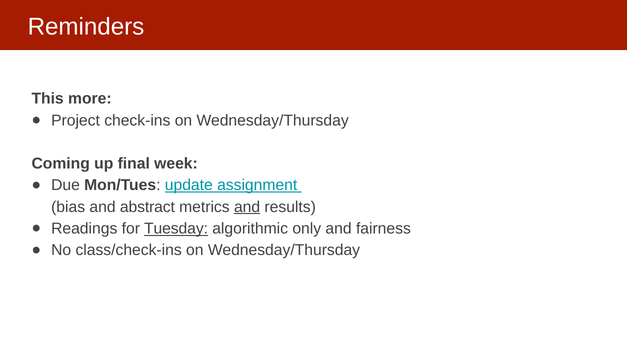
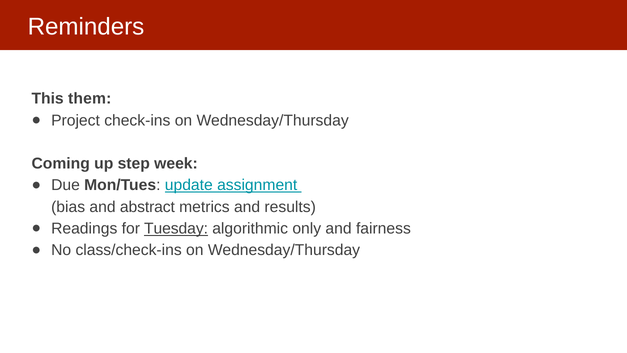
more: more -> them
final: final -> step
and at (247, 207) underline: present -> none
